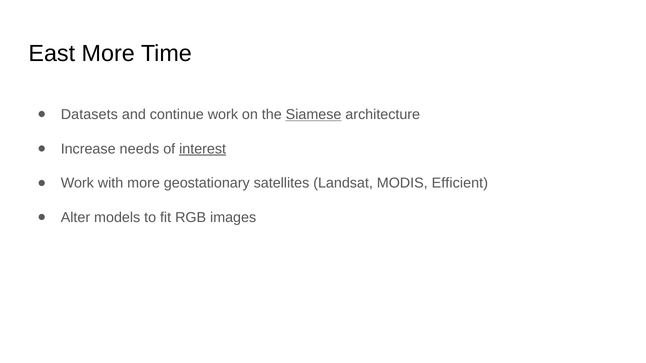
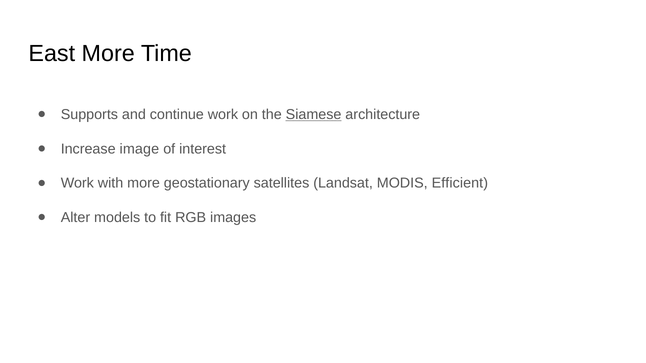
Datasets: Datasets -> Supports
needs: needs -> image
interest underline: present -> none
